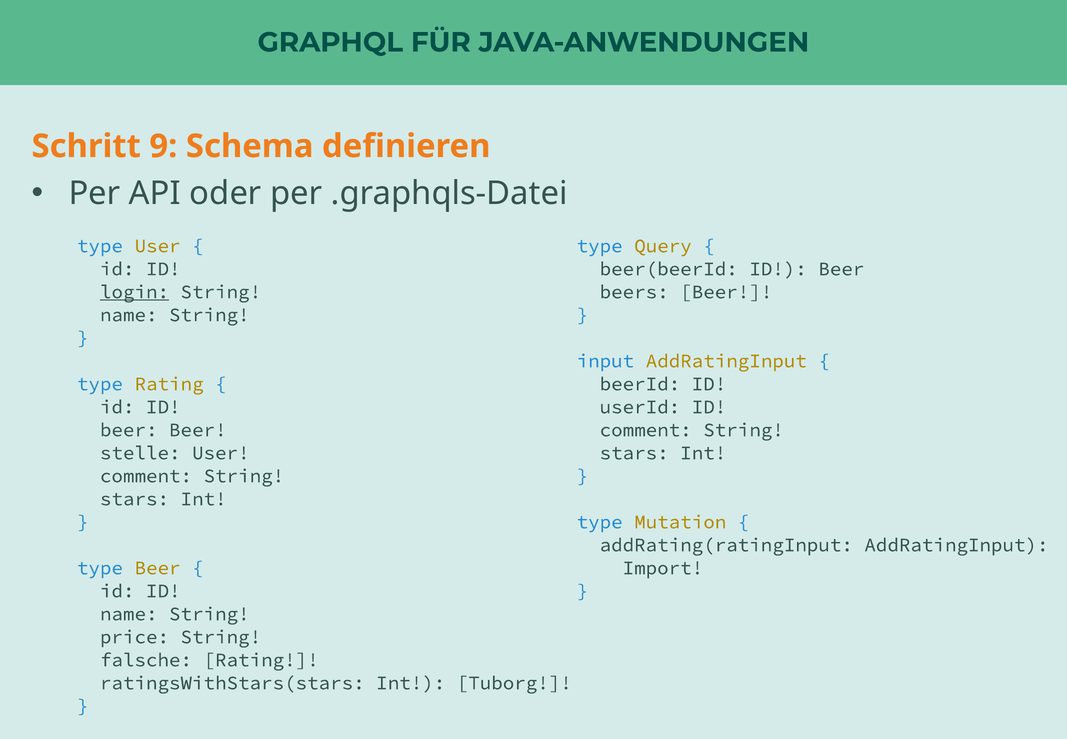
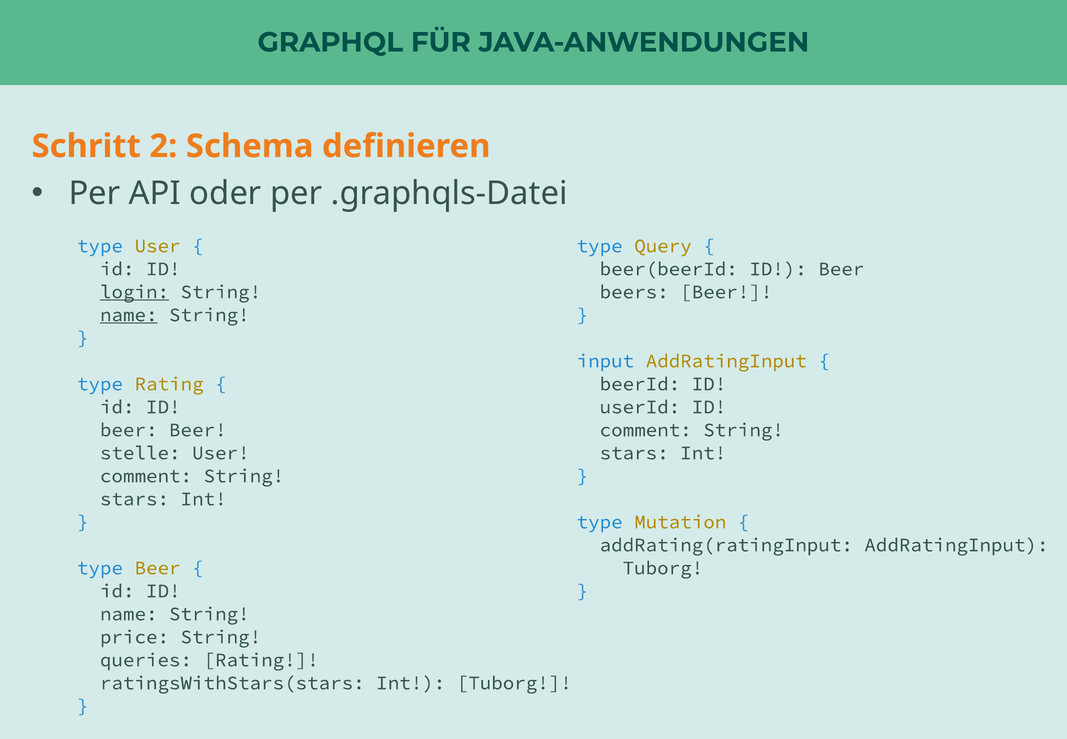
9: 9 -> 2
name at (129, 315) underline: none -> present
Import at (663, 568): Import -> Tuborg
falsche: falsche -> queries
